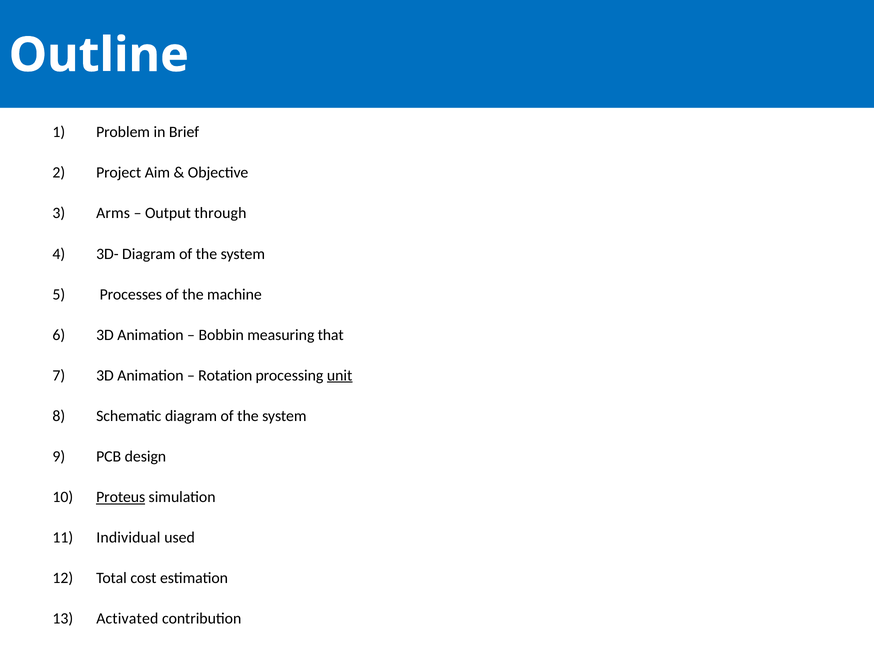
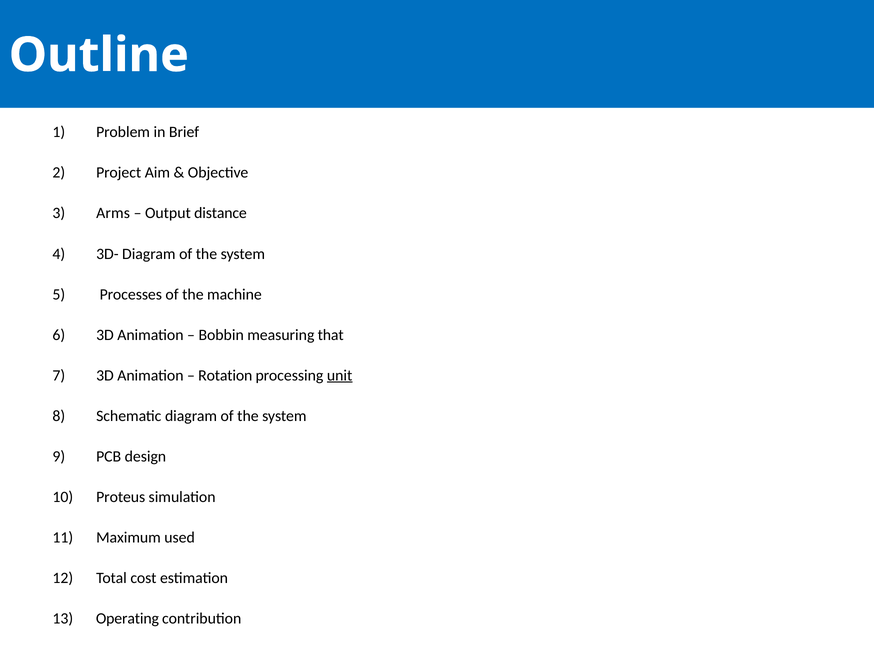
through: through -> distance
Proteus underline: present -> none
Individual: Individual -> Maximum
Activated: Activated -> Operating
